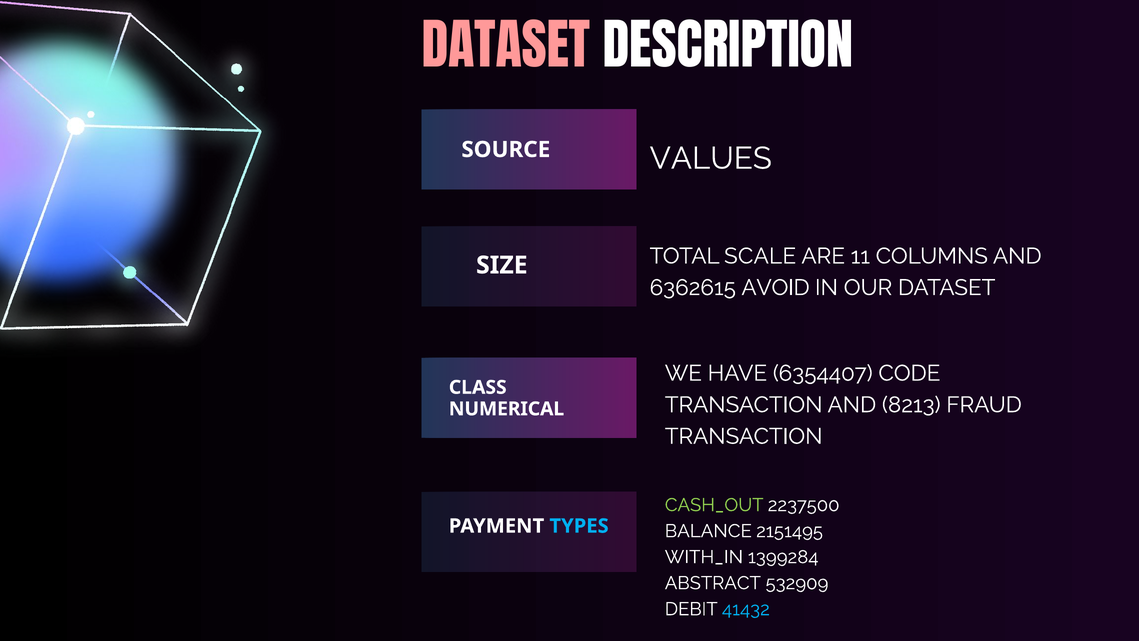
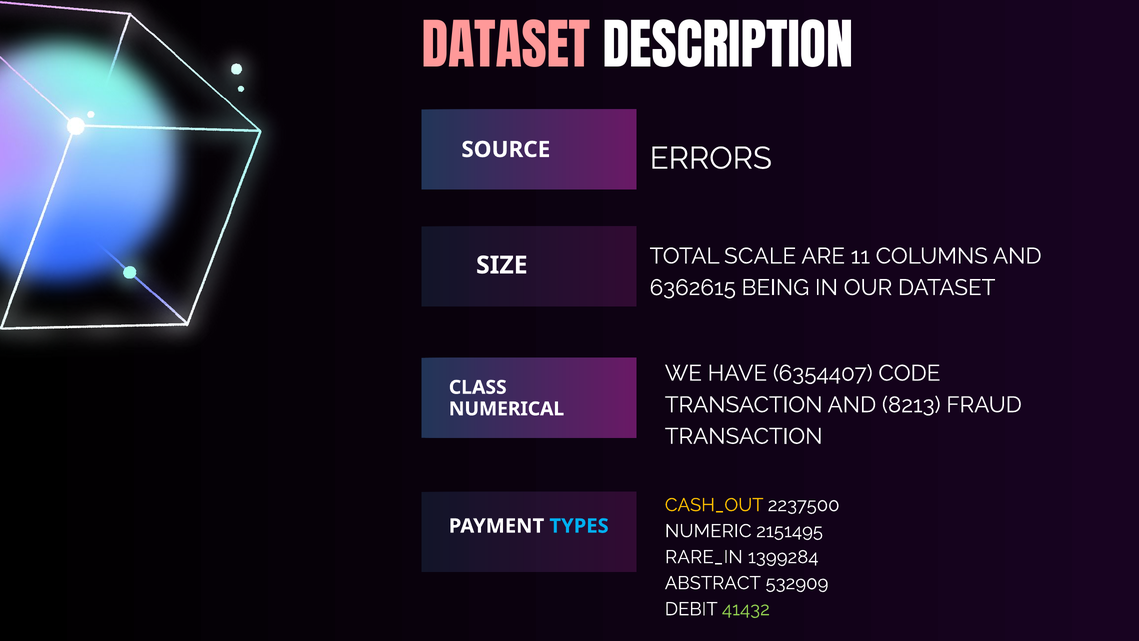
VALUES: VALUES -> ERRORS
AVOID: AVOID -> BEING
CASH_OUT colour: light green -> yellow
BALANCE: BALANCE -> NUMERIC
WITH_IN: WITH_IN -> RARE_IN
41432 colour: light blue -> light green
